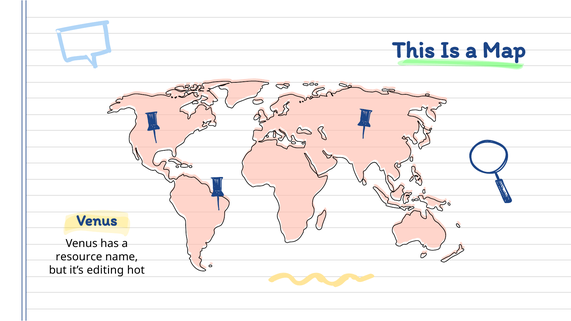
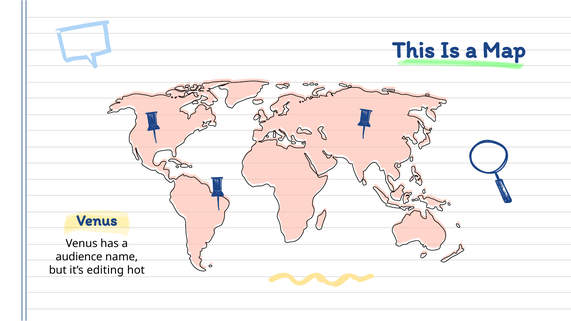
resource: resource -> audience
